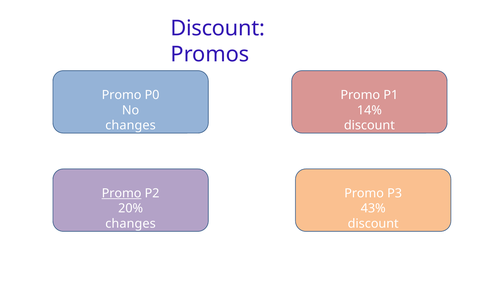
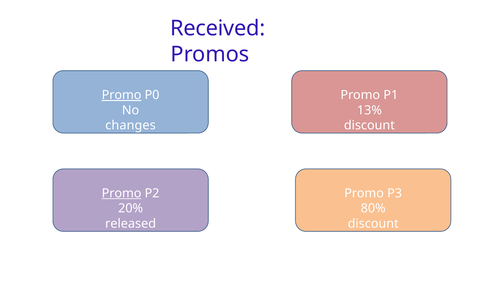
Discount at (218, 28): Discount -> Received
Promo at (122, 95) underline: none -> present
14%: 14% -> 13%
43%: 43% -> 80%
changes at (131, 224): changes -> released
